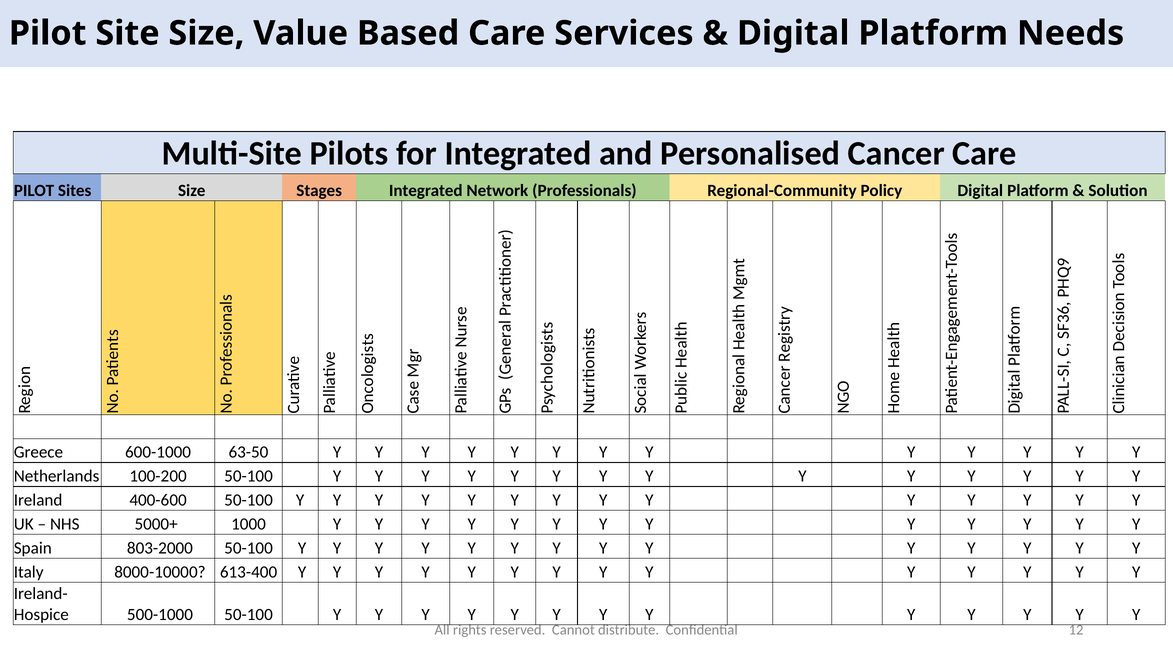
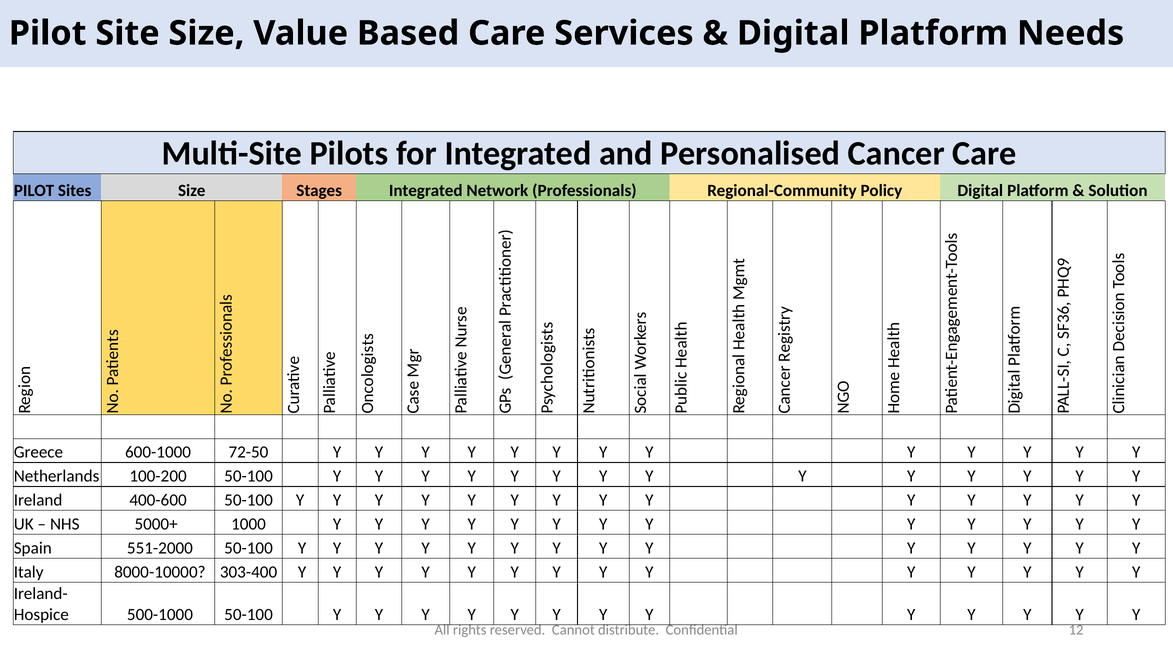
63-50: 63-50 -> 72-50
803-2000: 803-2000 -> 551-2000
613-400: 613-400 -> 303-400
